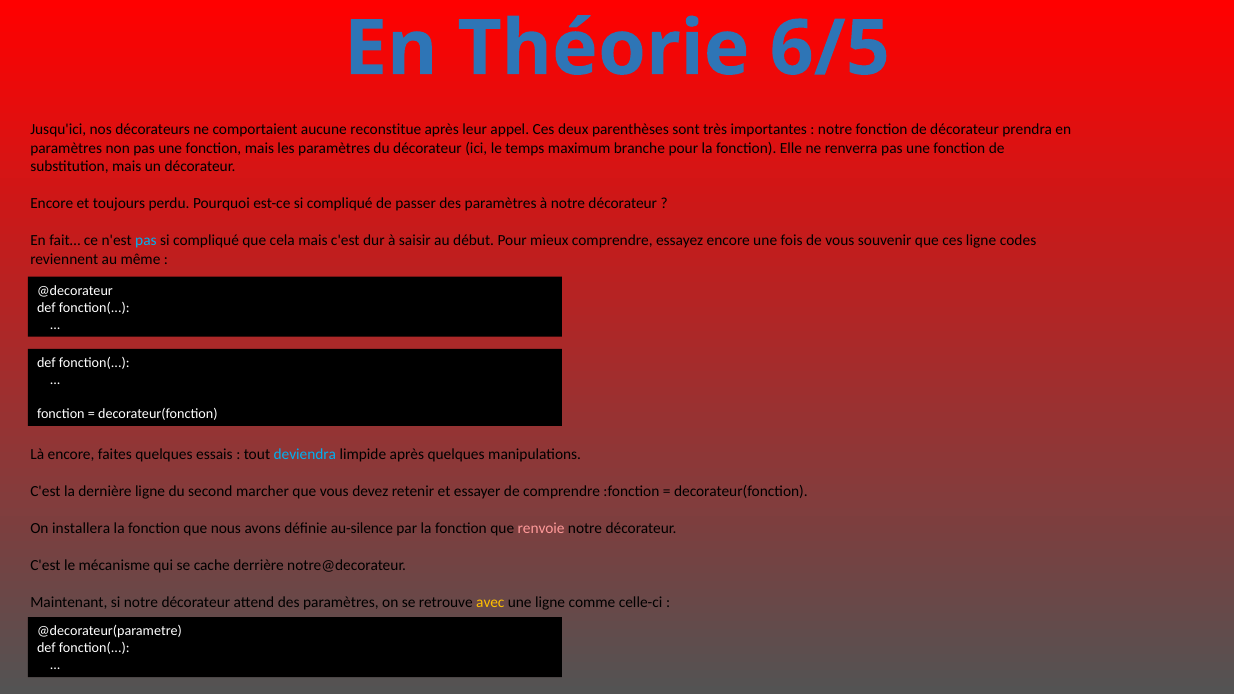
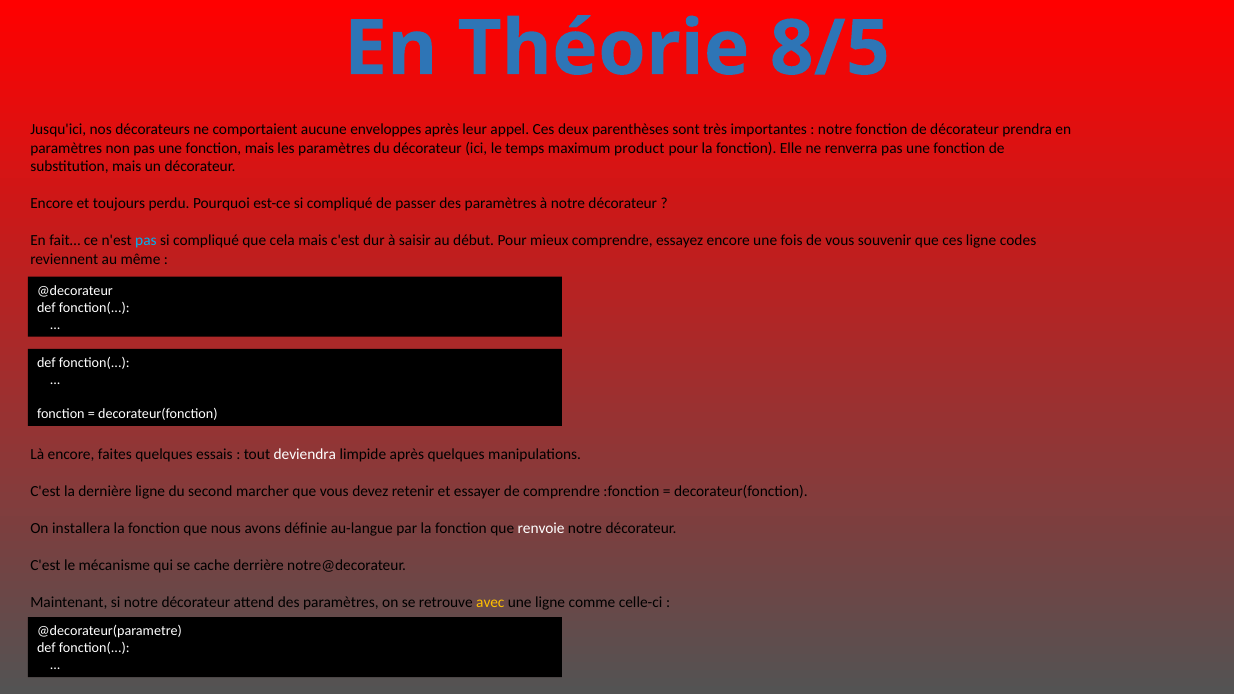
6/5: 6/5 -> 8/5
reconstitue: reconstitue -> enveloppes
branche: branche -> product
deviendra colour: light blue -> white
au-silence: au-silence -> au-langue
renvoie colour: pink -> white
